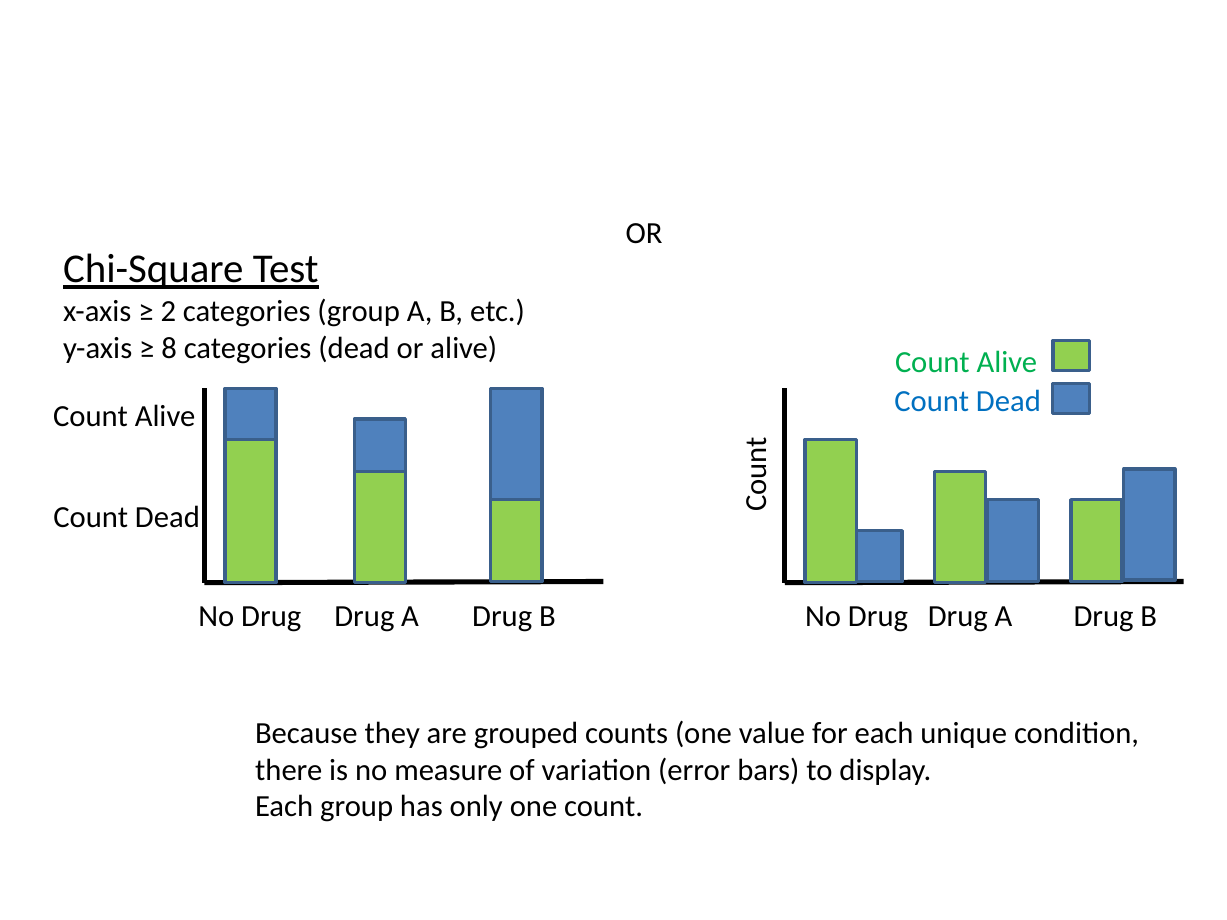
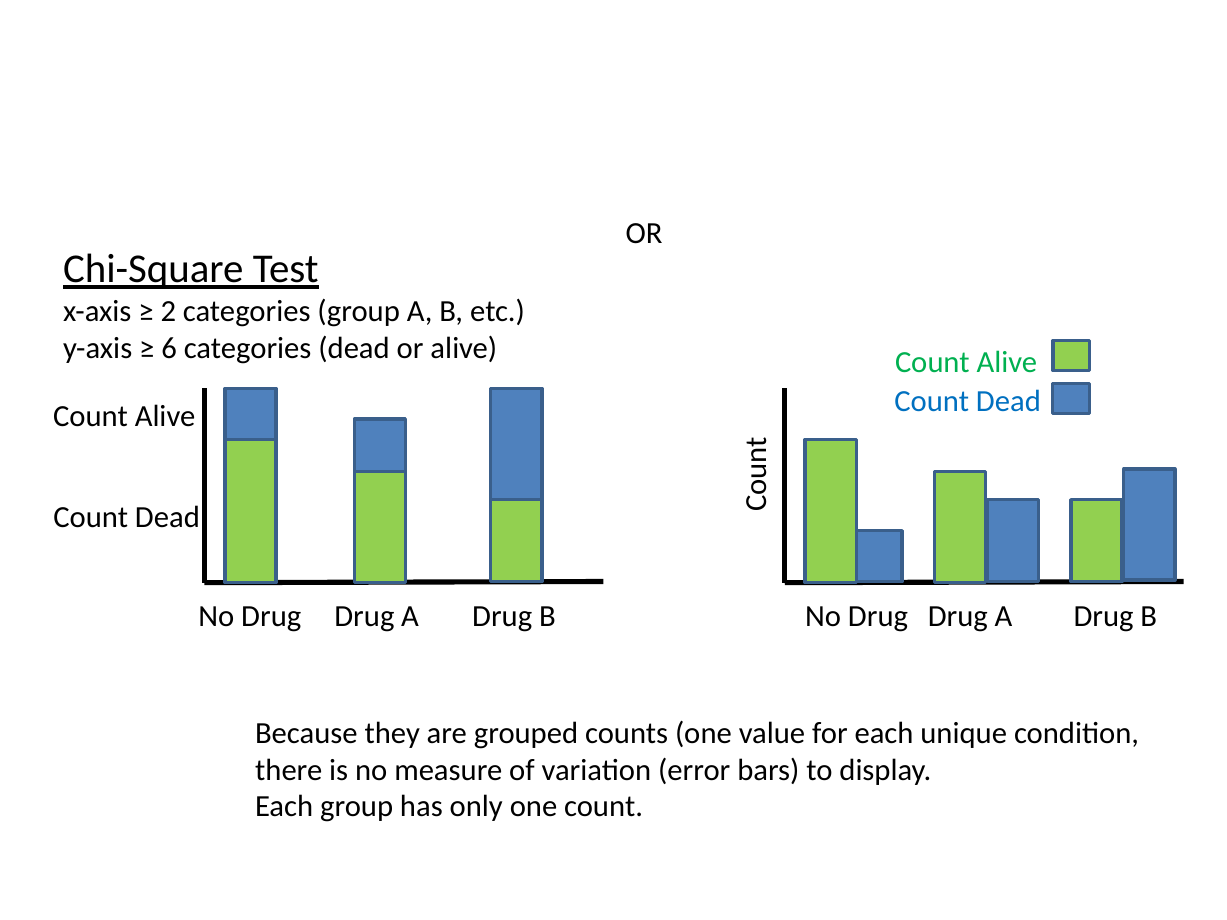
8: 8 -> 6
